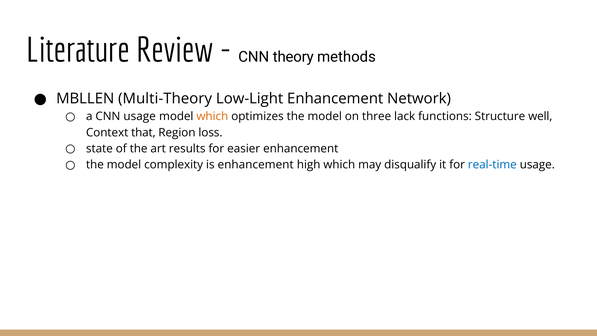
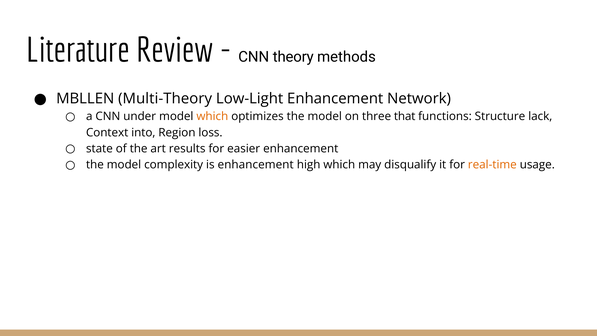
CNN usage: usage -> under
lack: lack -> that
well: well -> lack
that: that -> into
real-time colour: blue -> orange
